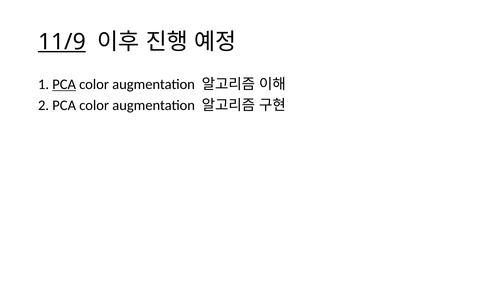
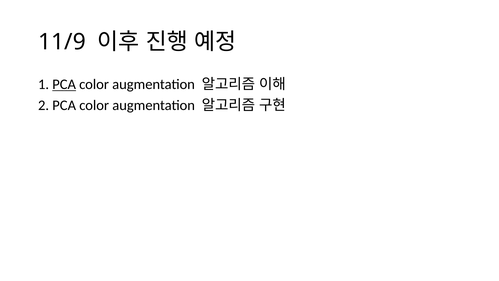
11/9 underline: present -> none
